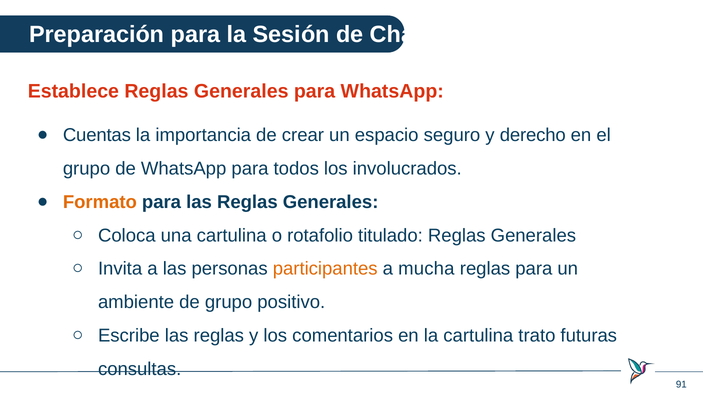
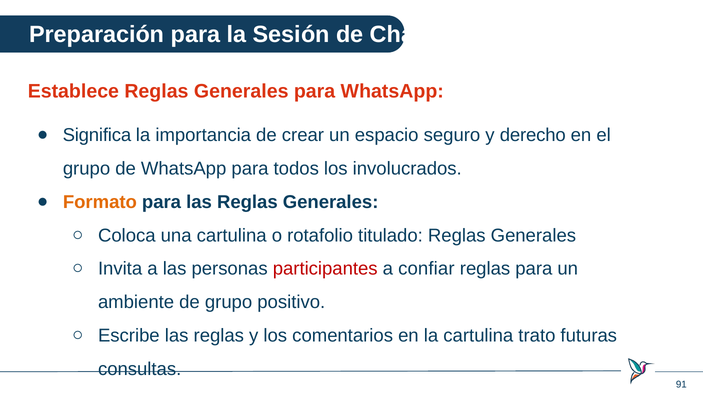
Cuentas: Cuentas -> Significa
participantes colour: orange -> red
mucha: mucha -> confiar
